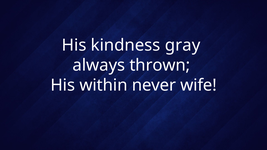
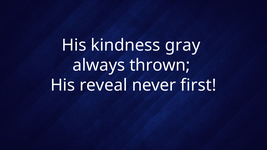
within: within -> reveal
wife: wife -> first
